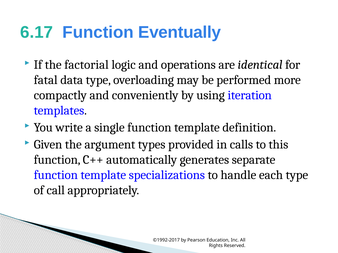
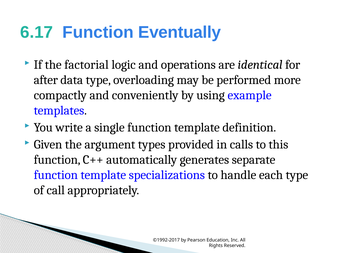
fatal: fatal -> after
iteration: iteration -> example
